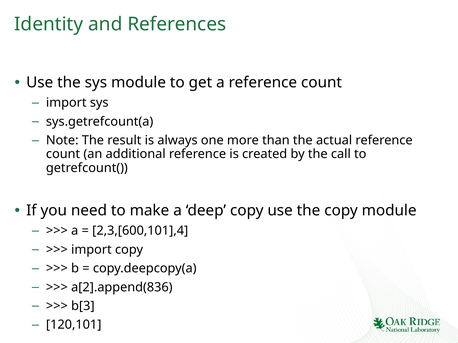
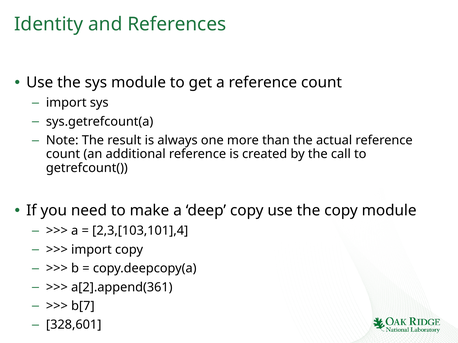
2,3,[600,101],4: 2,3,[600,101],4 -> 2,3,[103,101],4
a[2].append(836: a[2].append(836 -> a[2].append(361
b[3: b[3 -> b[7
120,101: 120,101 -> 328,601
